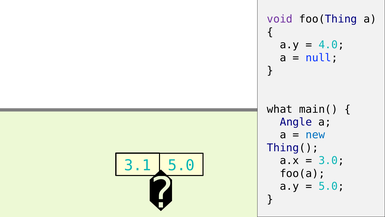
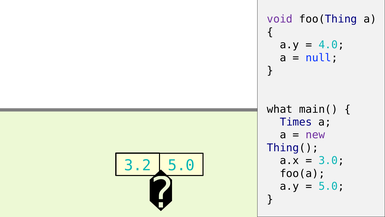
Angle: Angle -> Times
new colour: blue -> purple
3.1: 3.1 -> 3.2
